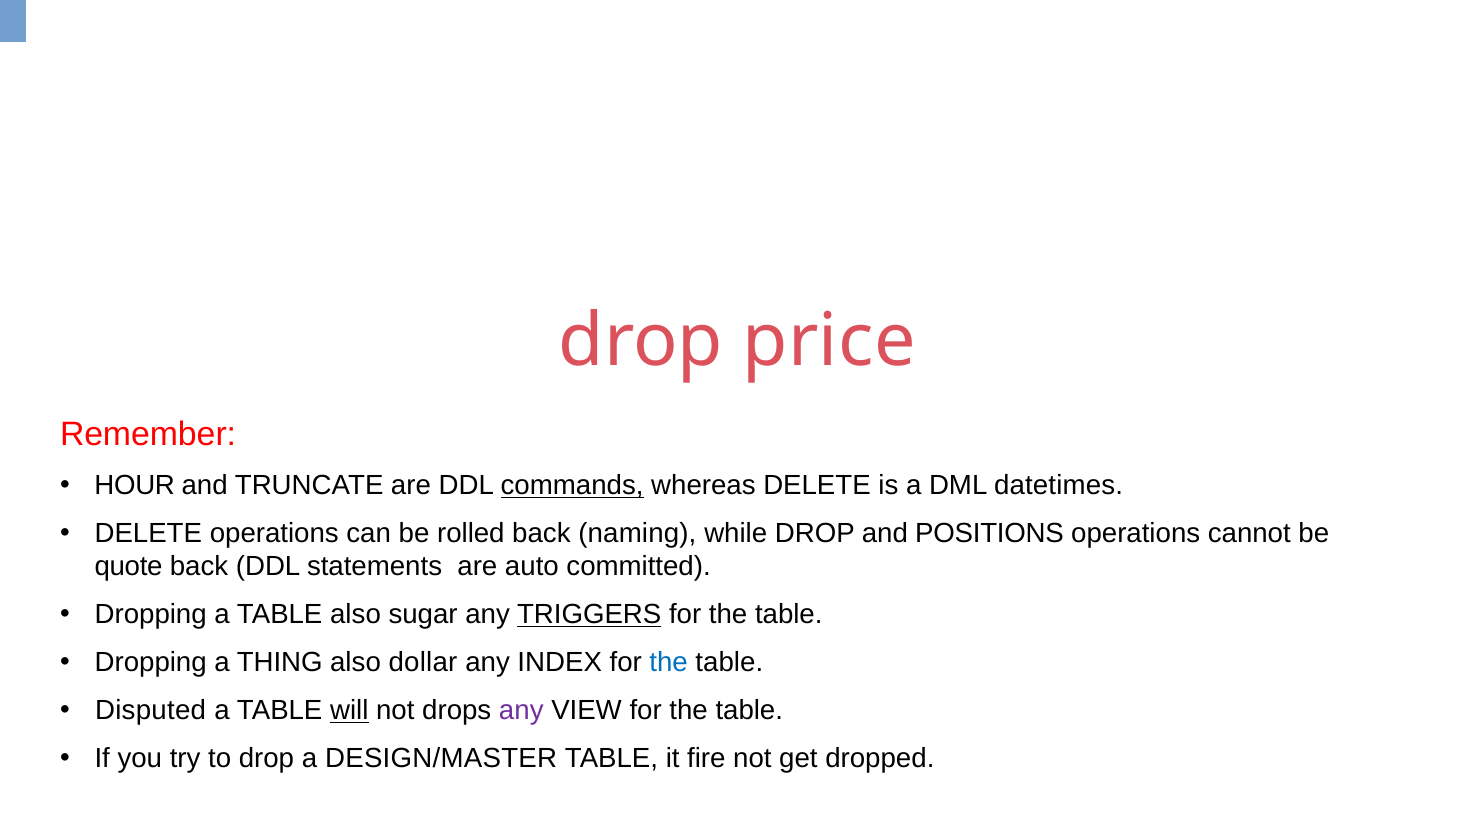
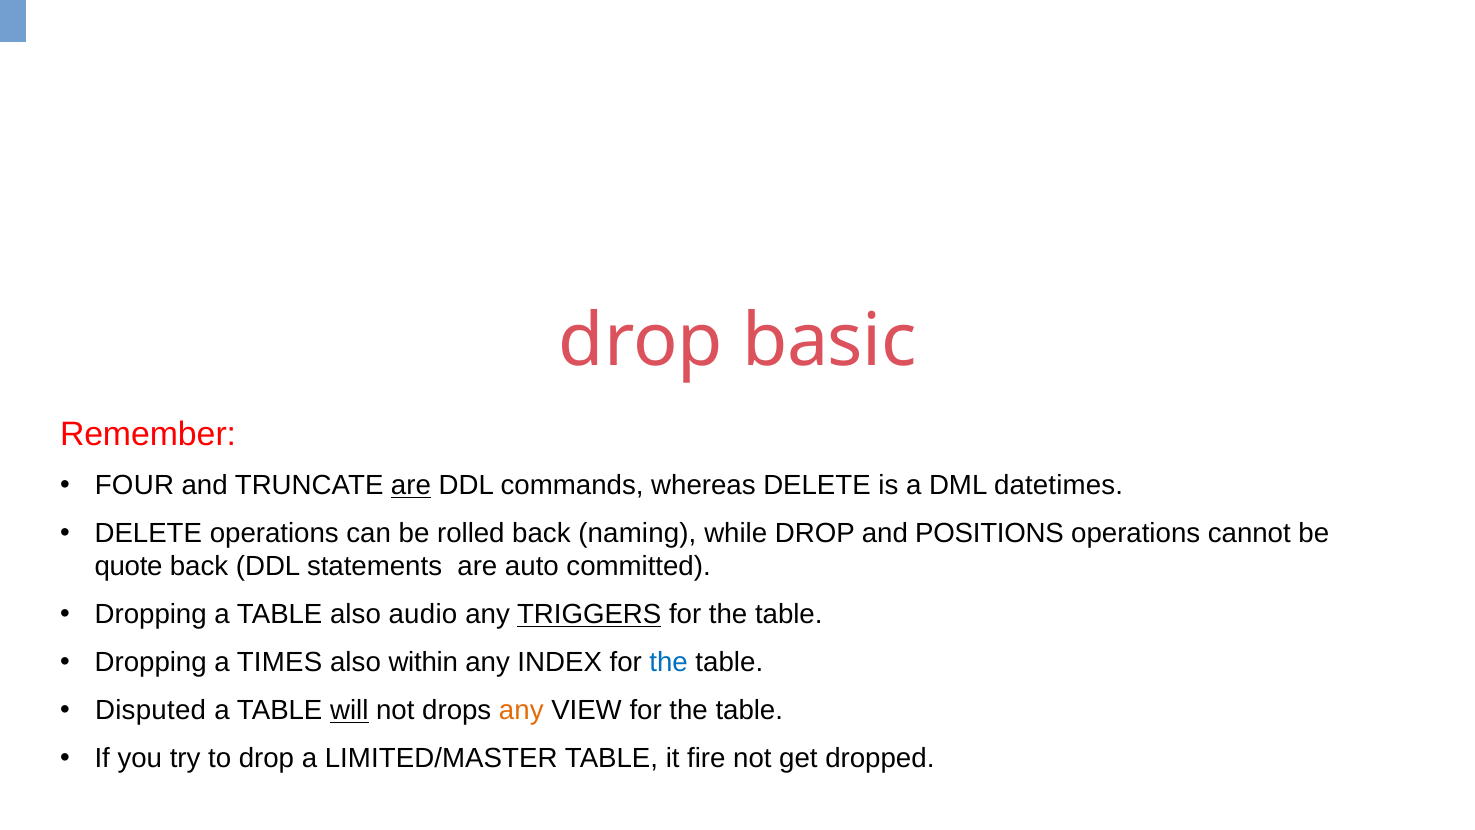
price: price -> basic
HOUR: HOUR -> FOUR
are at (411, 485) underline: none -> present
commands underline: present -> none
sugar: sugar -> audio
THING: THING -> TIMES
dollar: dollar -> within
any at (521, 710) colour: purple -> orange
DESIGN/MASTER: DESIGN/MASTER -> LIMITED/MASTER
